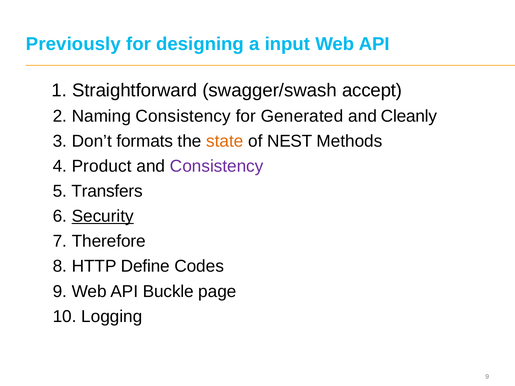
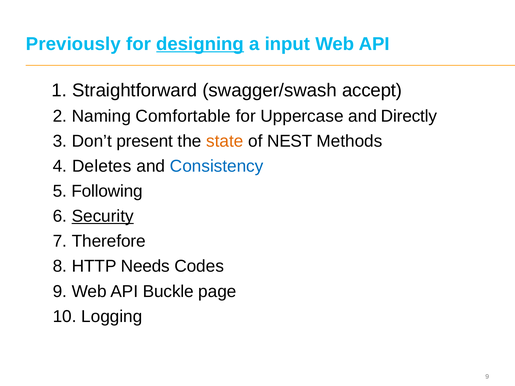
designing underline: none -> present
Naming Consistency: Consistency -> Comfortable
Generated: Generated -> Uppercase
Cleanly: Cleanly -> Directly
formats: formats -> present
Product: Product -> Deletes
Consistency at (217, 166) colour: purple -> blue
Transfers: Transfers -> Following
Define: Define -> Needs
